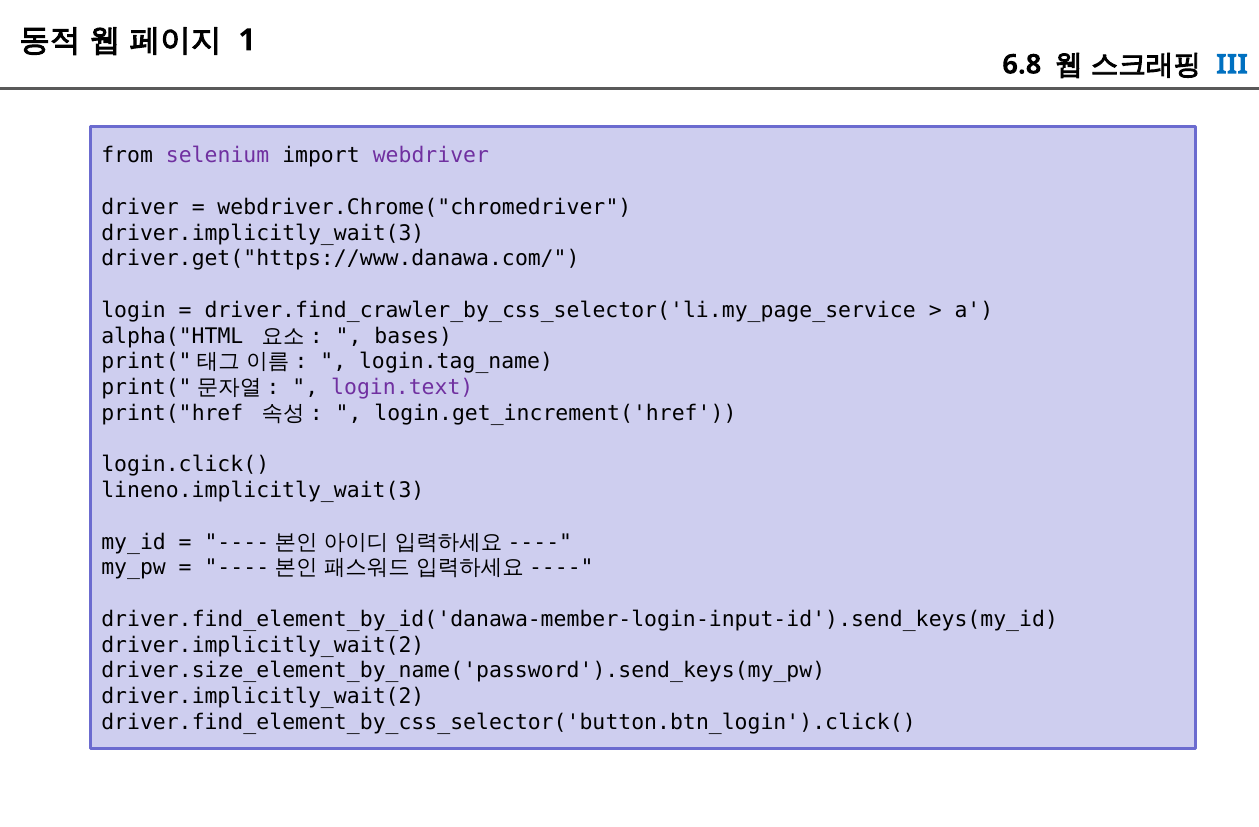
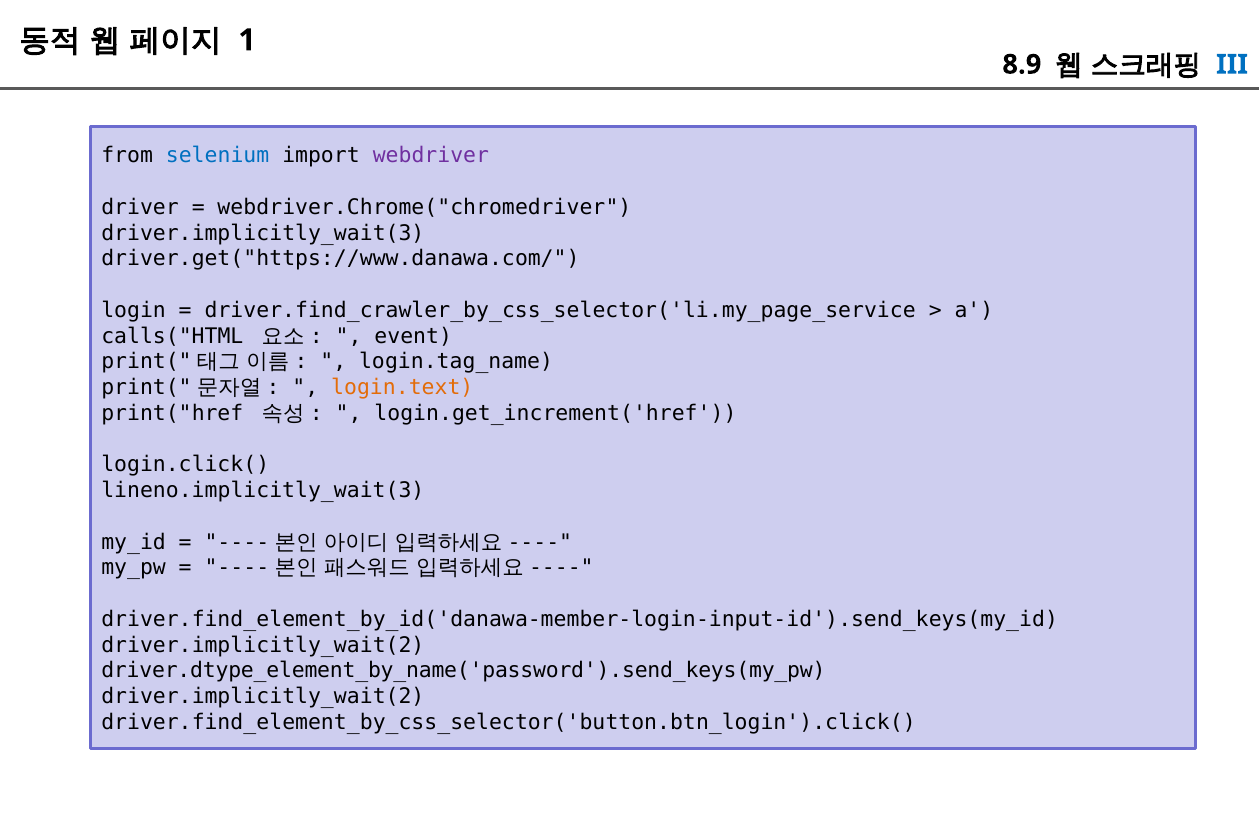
6.8: 6.8 -> 8.9
selenium colour: purple -> blue
alpha("HTML: alpha("HTML -> calls("HTML
bases: bases -> event
login.text colour: purple -> orange
driver.size_element_by_name('password').send_keys(my_pw: driver.size_element_by_name('password').send_keys(my_pw -> driver.dtype_element_by_name('password').send_keys(my_pw
